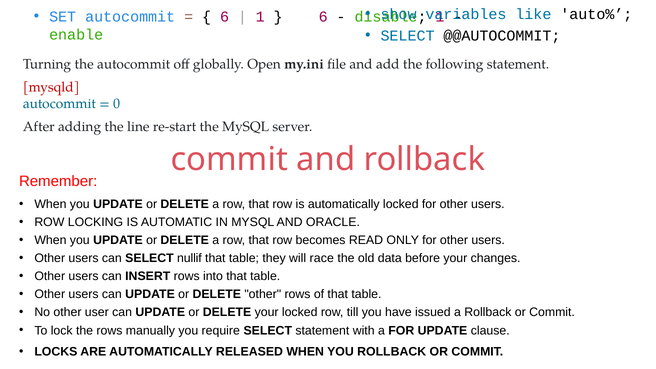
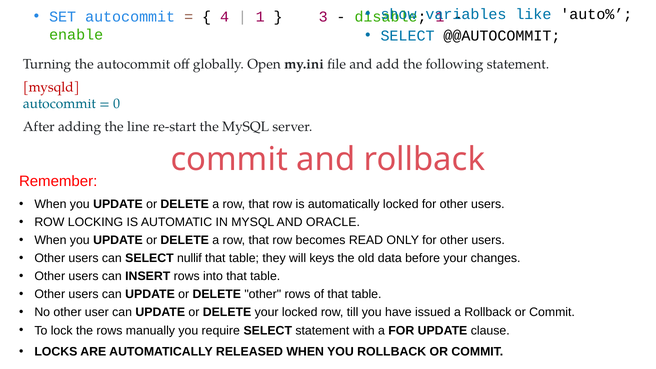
6 at (225, 17): 6 -> 4
6 at (323, 17): 6 -> 3
race: race -> keys
